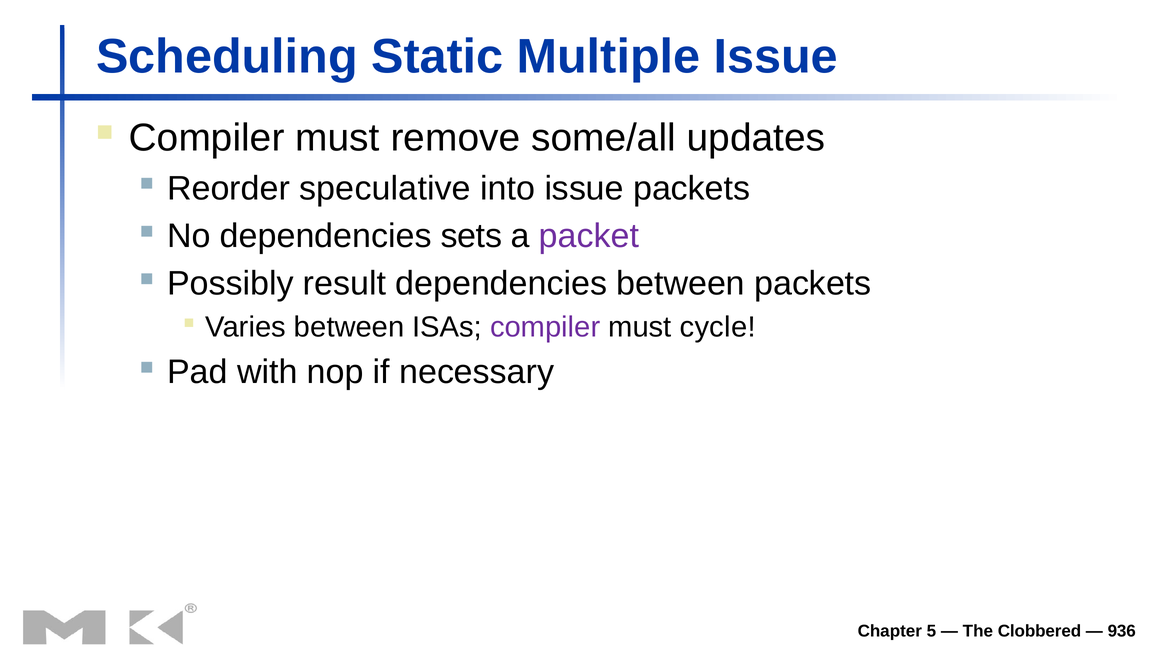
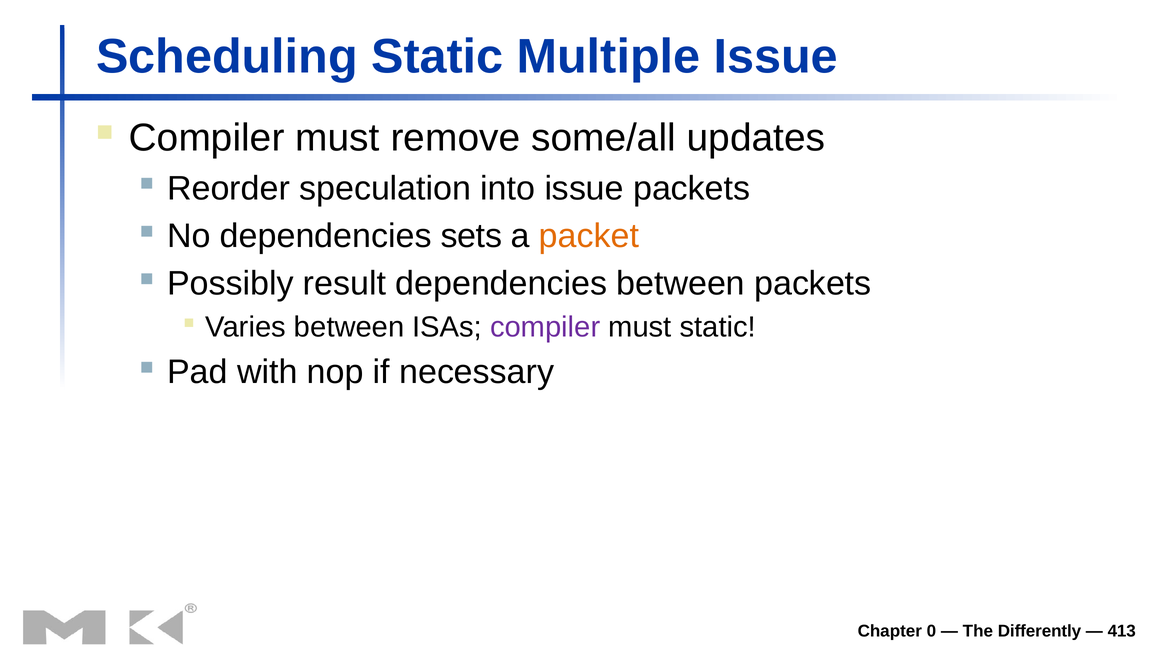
speculative: speculative -> speculation
packet colour: purple -> orange
must cycle: cycle -> static
5: 5 -> 0
Clobbered: Clobbered -> Differently
936: 936 -> 413
